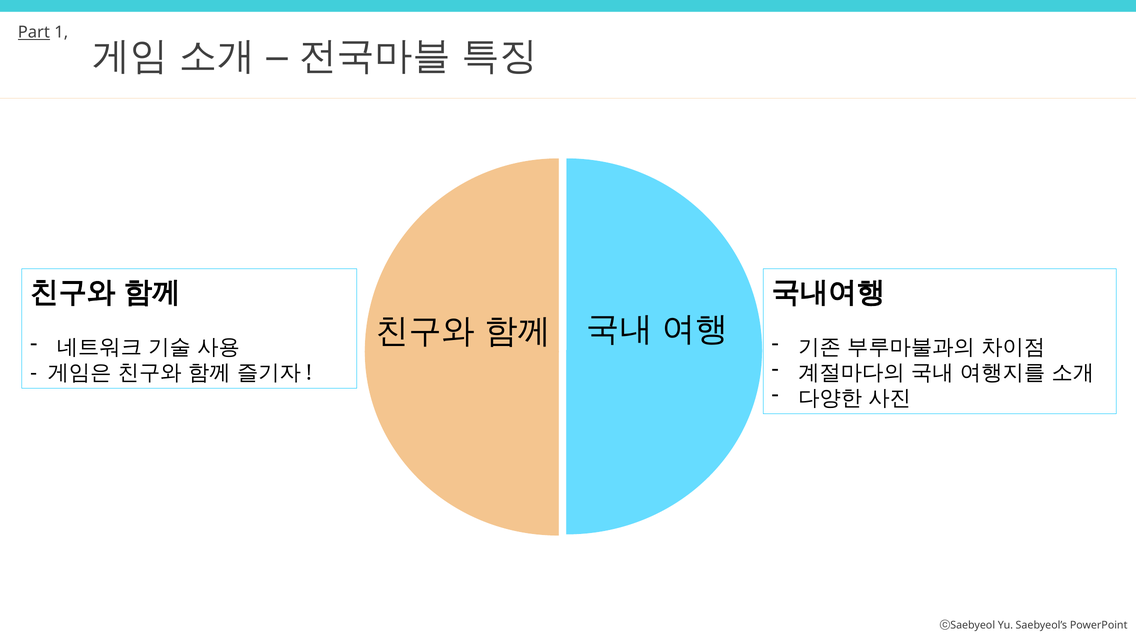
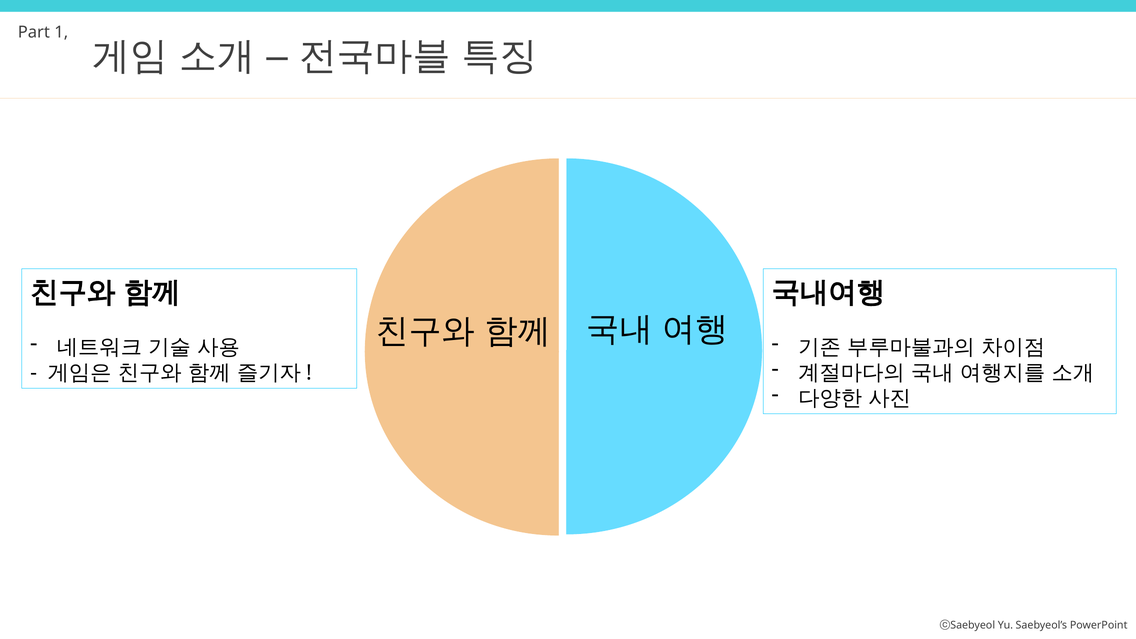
Part underline: present -> none
